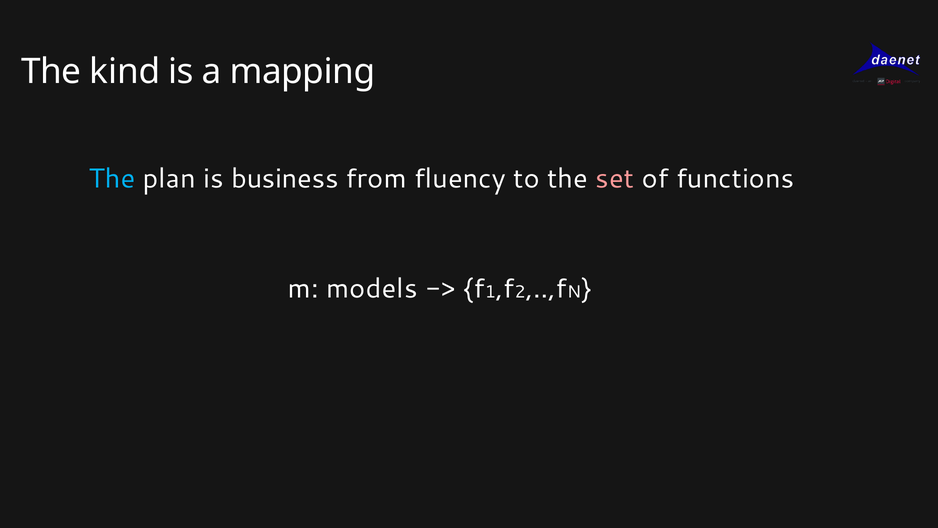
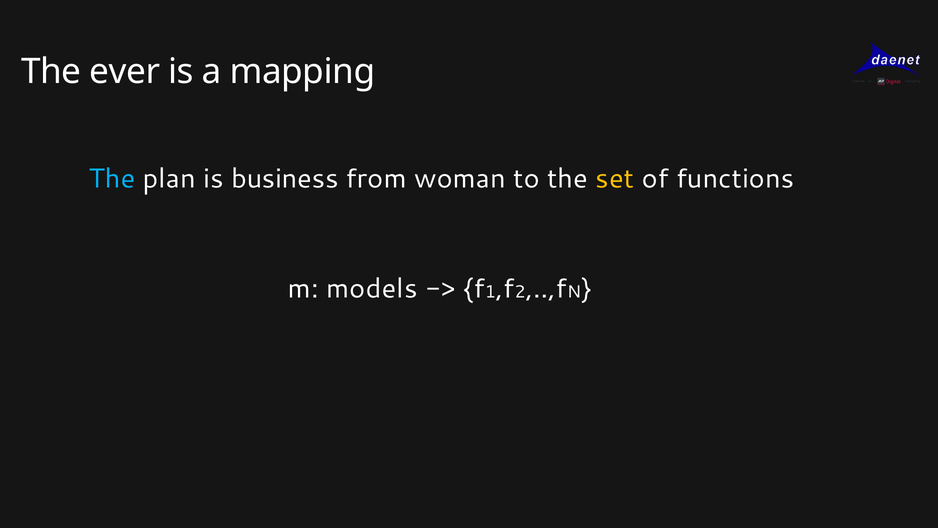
kind: kind -> ever
fluency: fluency -> woman
set colour: pink -> yellow
